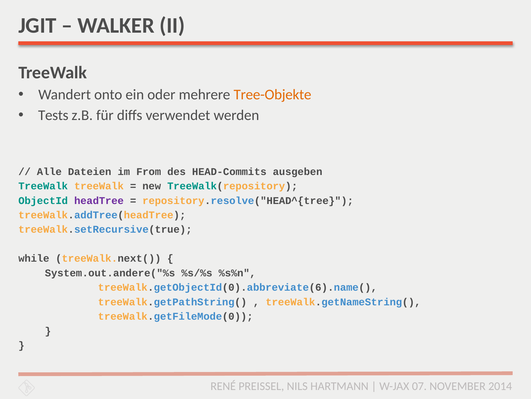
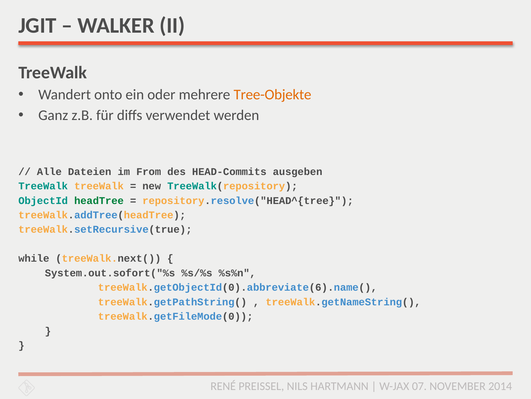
Tests: Tests -> Ganz
headTree colour: purple -> green
System.out.andere("%s: System.out.andere("%s -> System.out.sofort("%s
